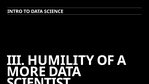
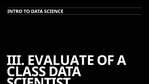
HUMILITY: HUMILITY -> EVALUATE
MORE: MORE -> CLASS
